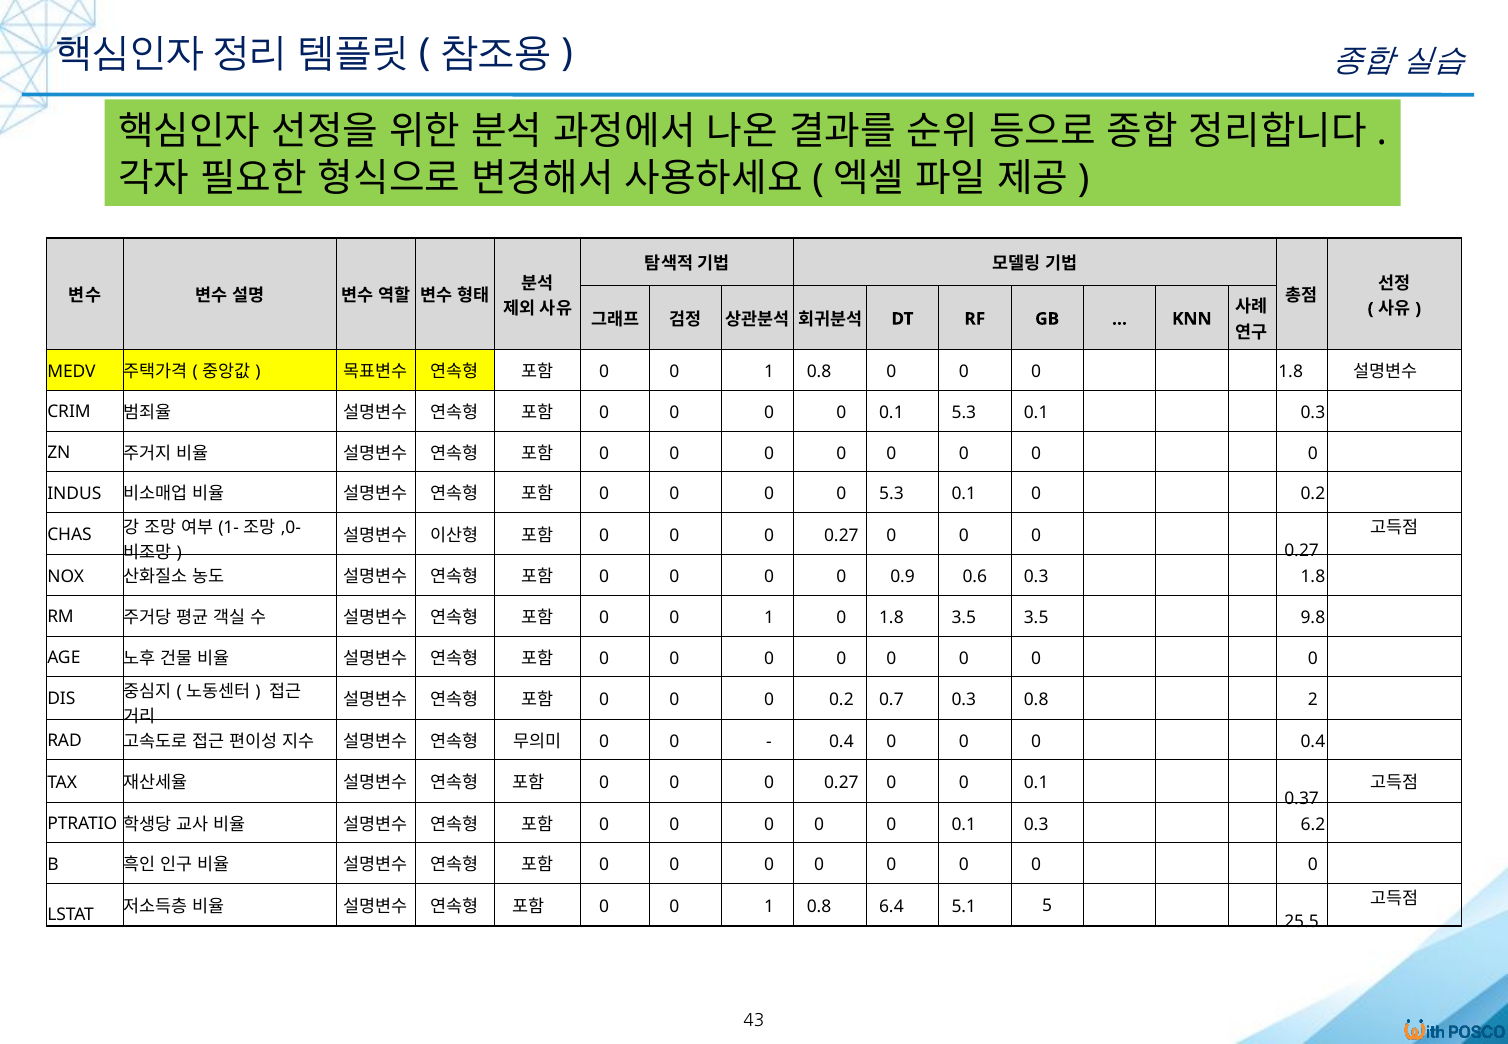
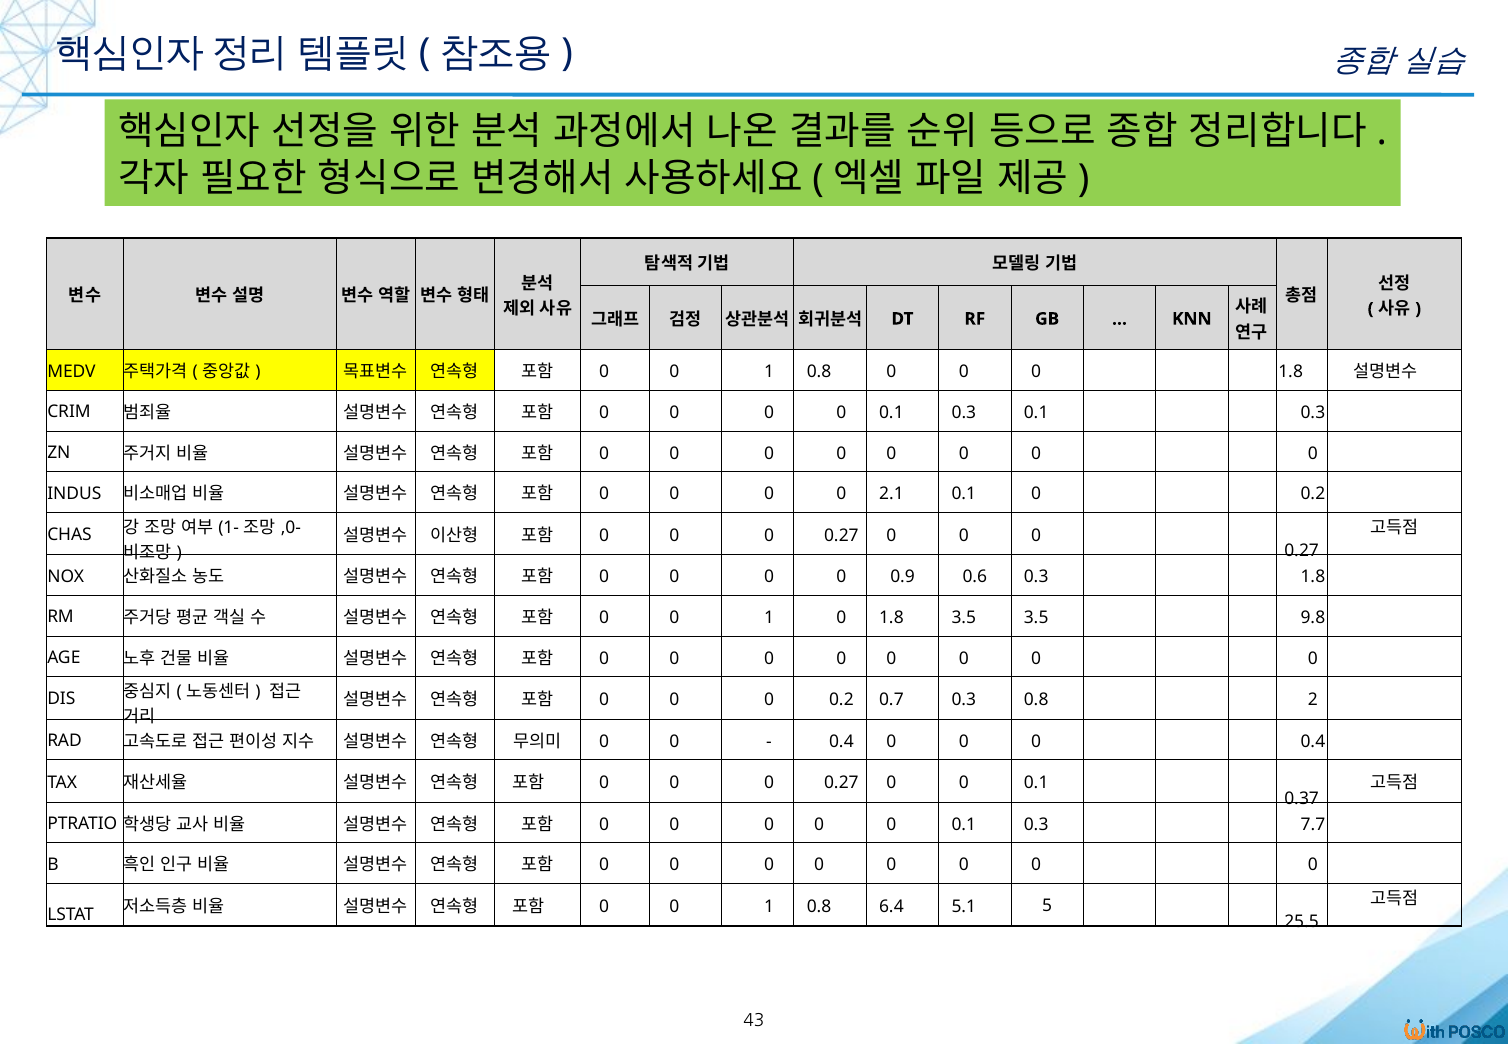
5.3 at (964, 413): 5.3 -> 0.3
0 5.3: 5.3 -> 2.1
6.2: 6.2 -> 7.7
